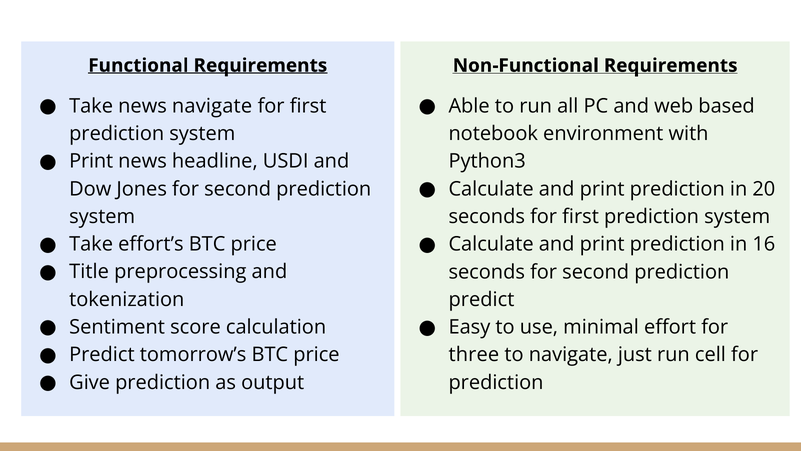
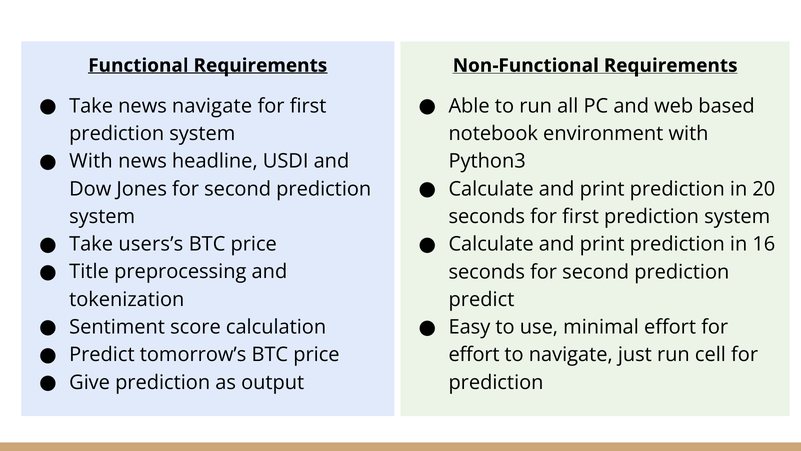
Print at (91, 161): Print -> With
effort’s: effort’s -> users’s
three at (474, 355): three -> effort
